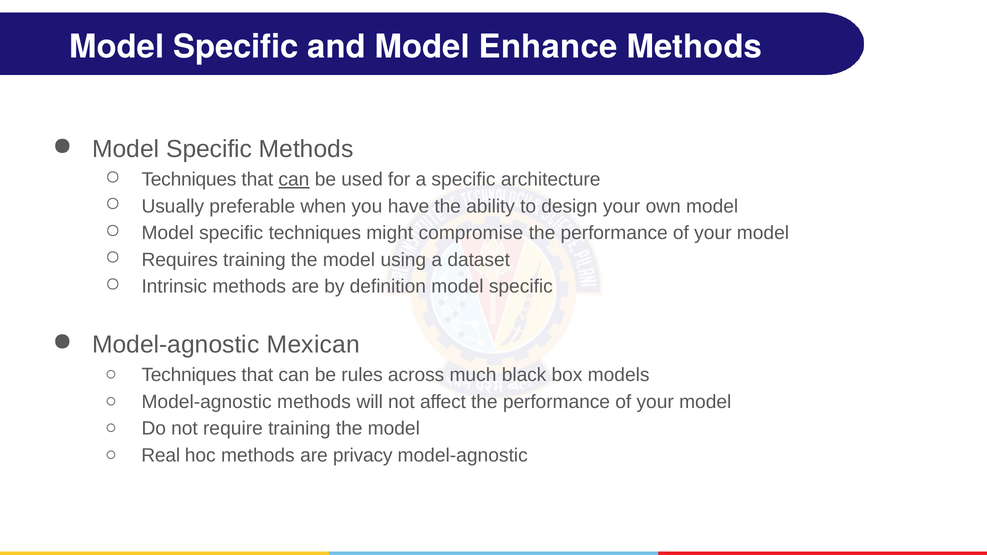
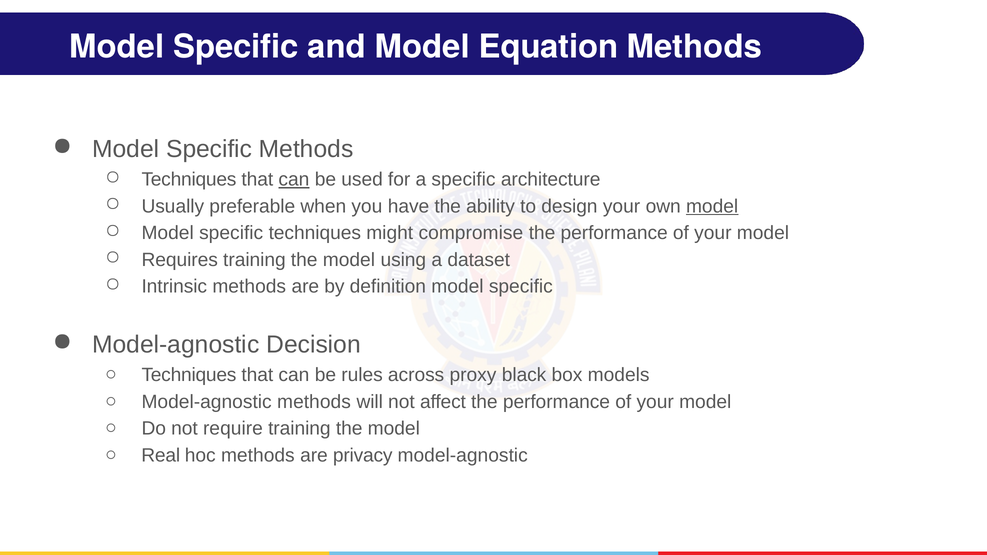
Enhance: Enhance -> Equation
model at (712, 206) underline: none -> present
Mexican: Mexican -> Decision
much: much -> proxy
